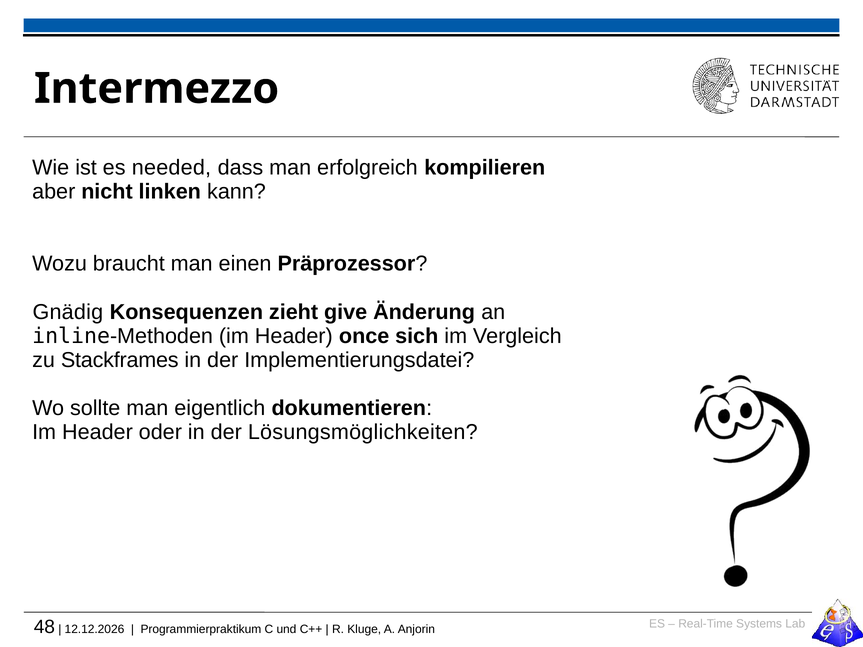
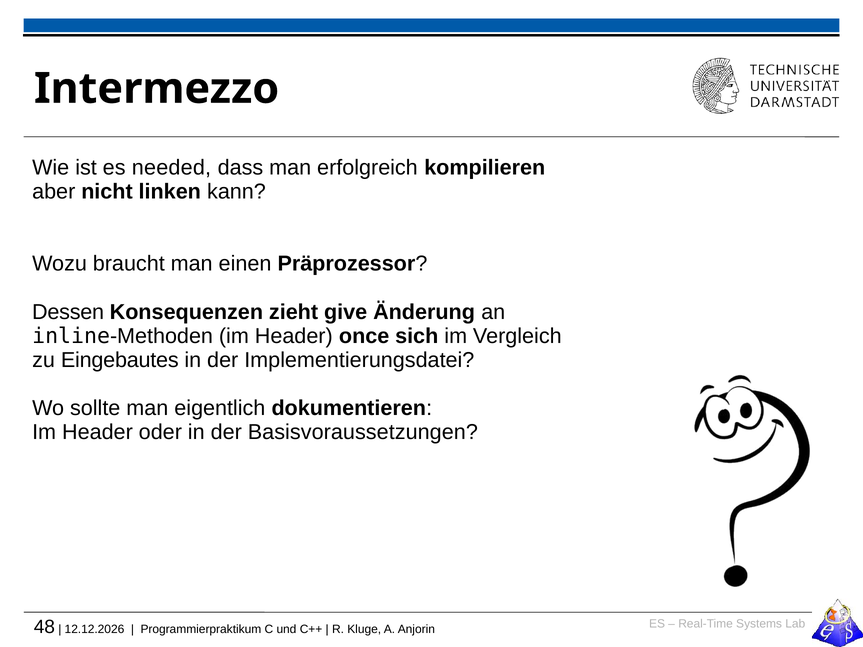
Gnädig: Gnädig -> Dessen
Stackframes: Stackframes -> Eingebautes
Lösungsmöglichkeiten: Lösungsmöglichkeiten -> Basisvoraussetzungen
